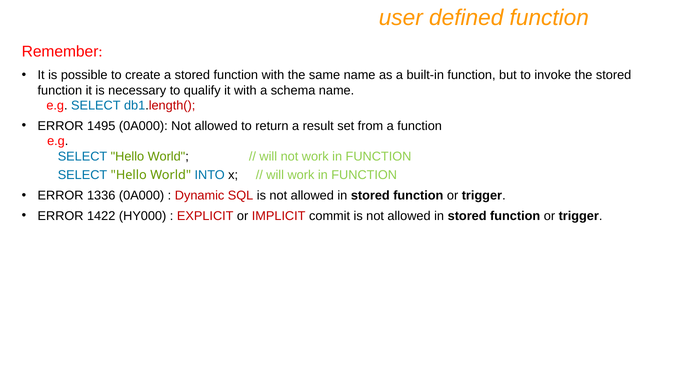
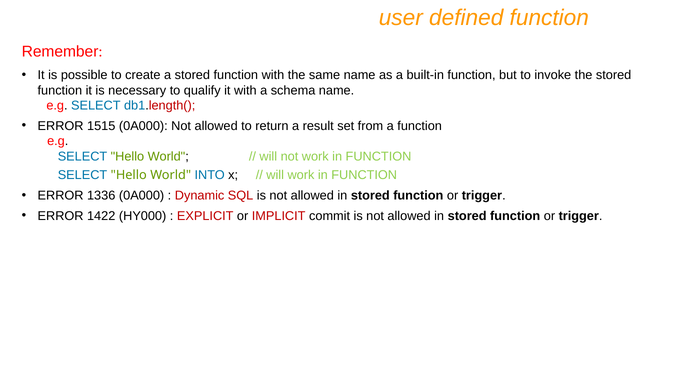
1495: 1495 -> 1515
